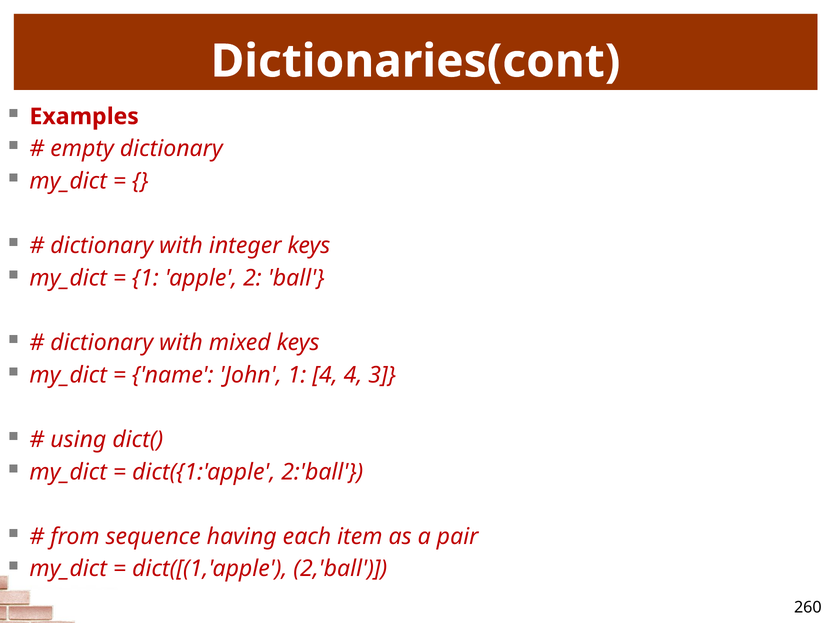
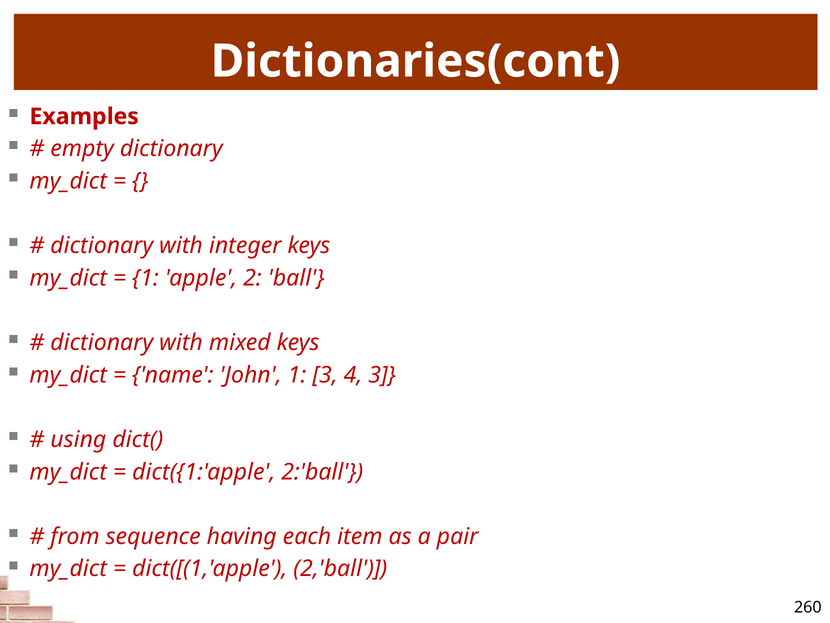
1 4: 4 -> 3
